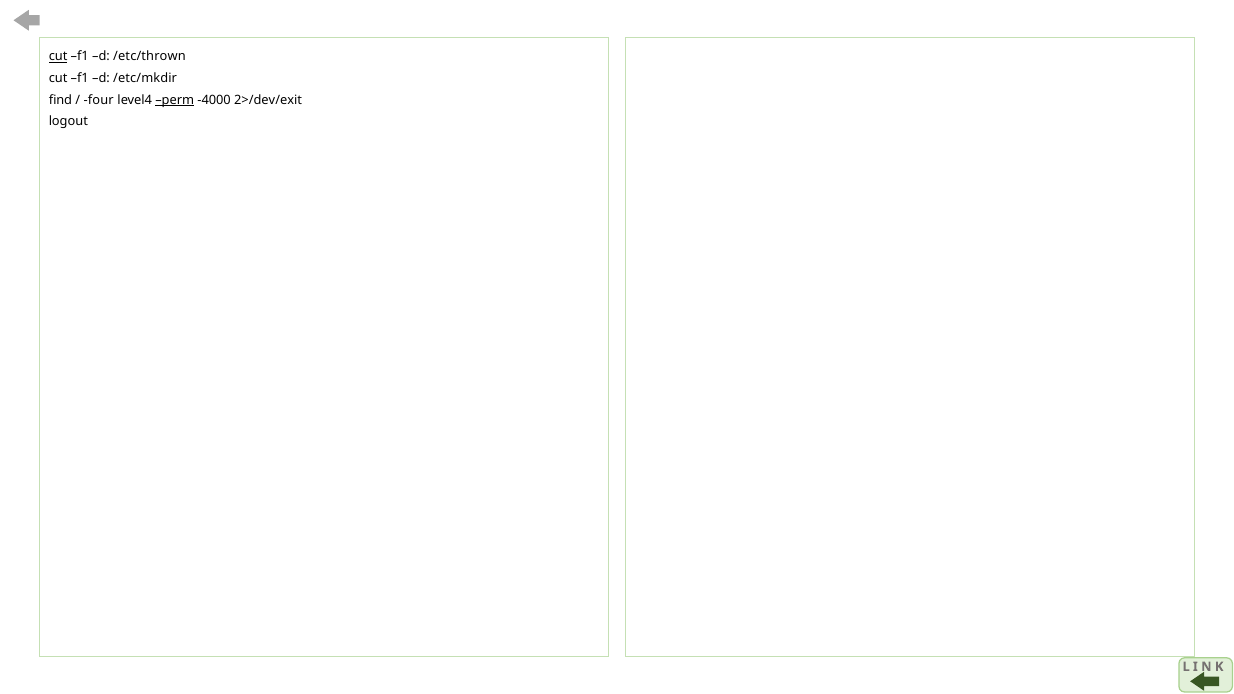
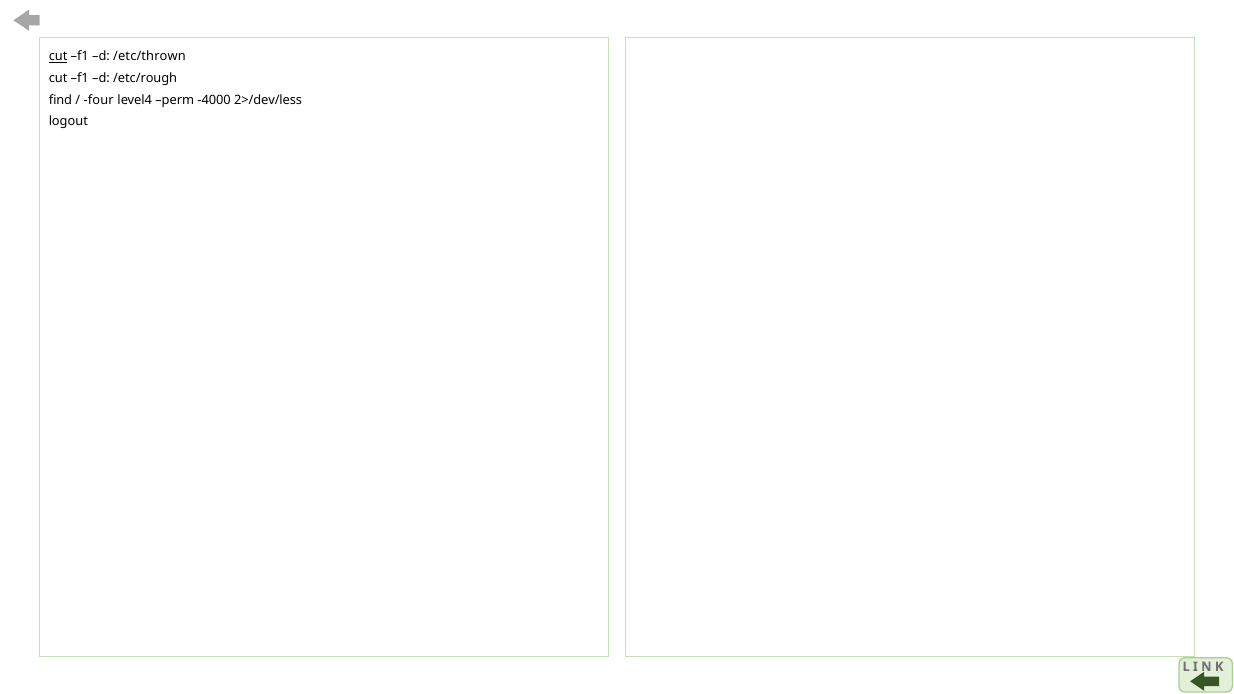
/etc/mkdir: /etc/mkdir -> /etc/rough
perm underline: present -> none
2>/dev/exit: 2>/dev/exit -> 2>/dev/less
